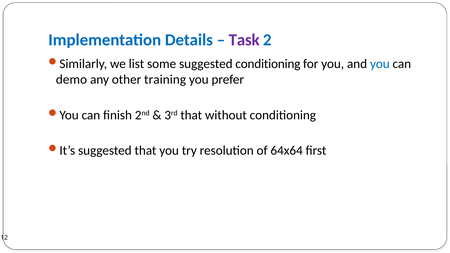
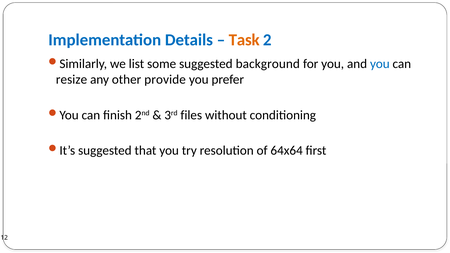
Task colour: purple -> orange
suggested conditioning: conditioning -> background
demo: demo -> resize
training: training -> provide
3rd that: that -> files
